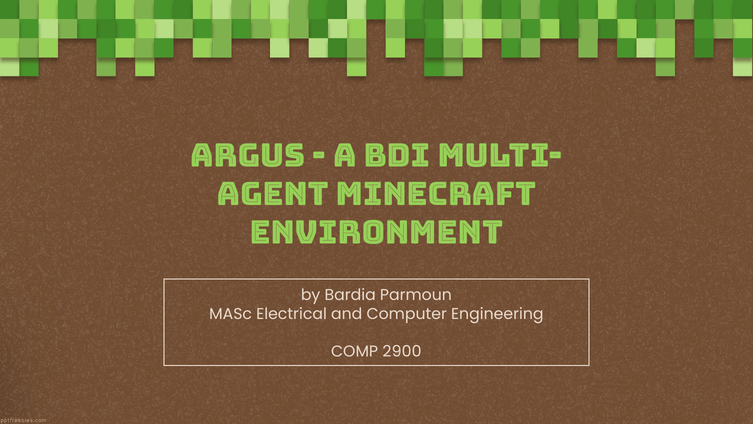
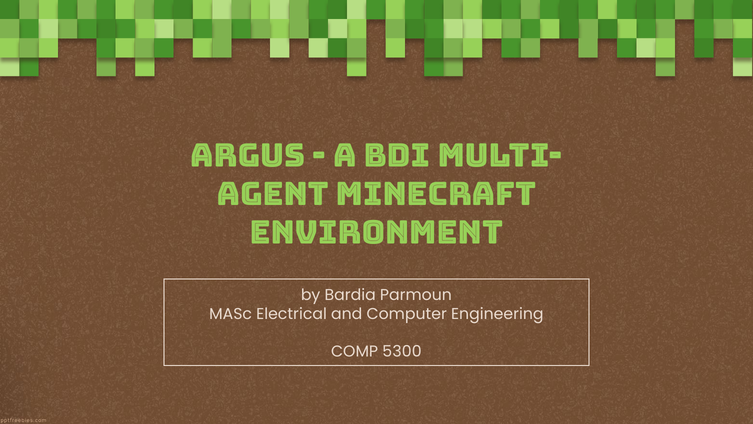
2900: 2900 -> 5300
